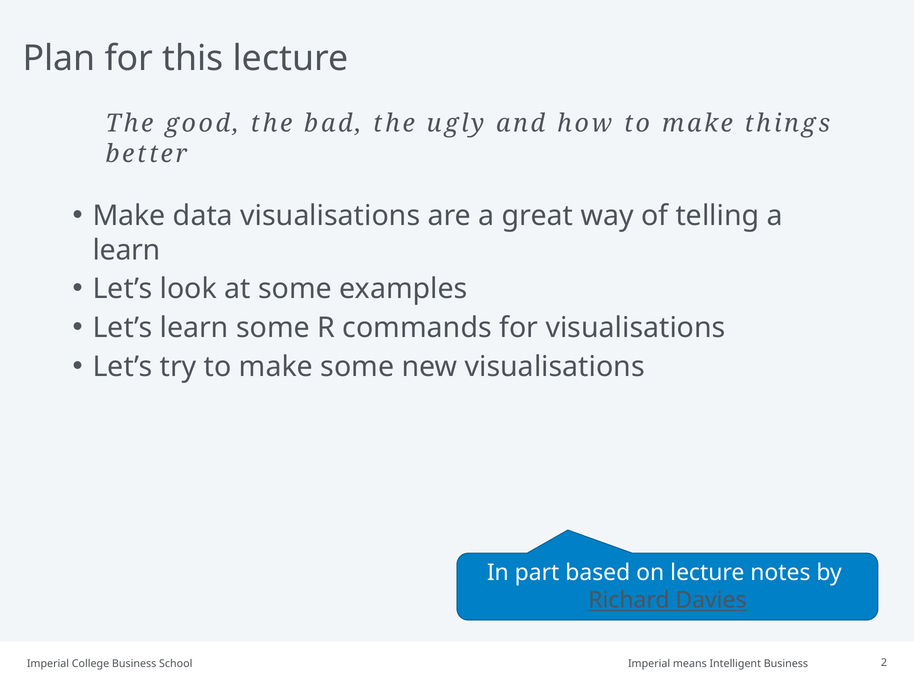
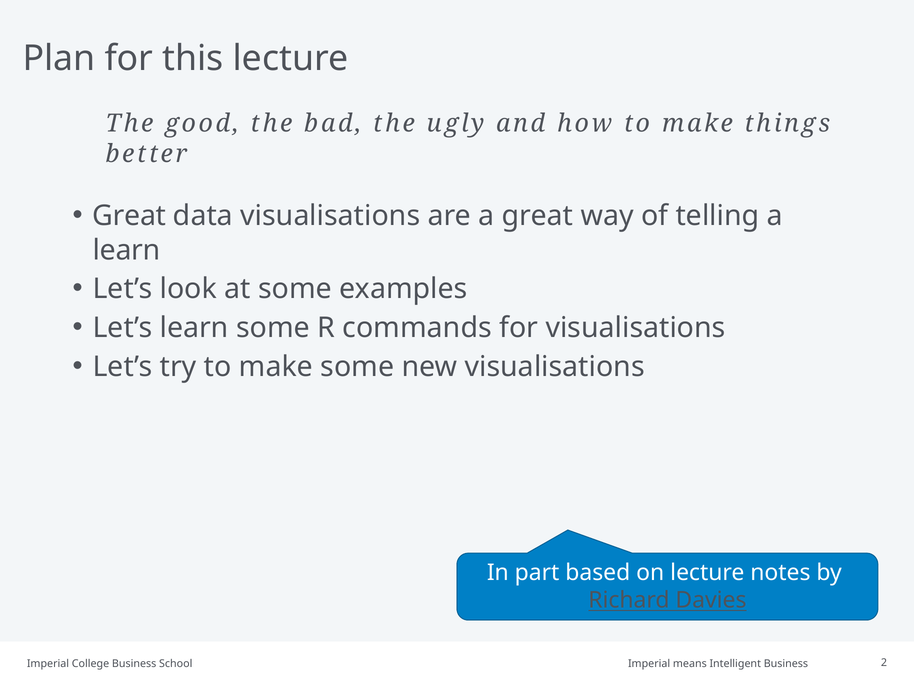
Make at (129, 216): Make -> Great
